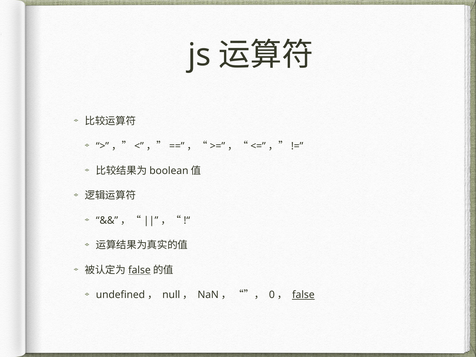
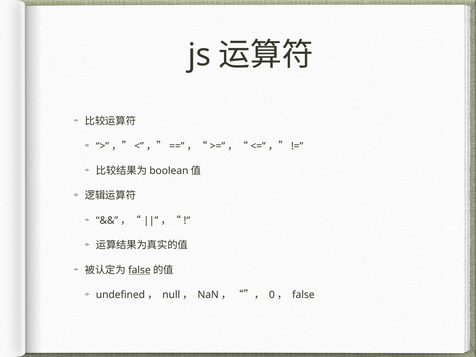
false at (303, 295) underline: present -> none
